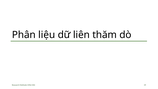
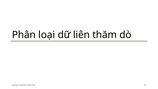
liệu: liệu -> loại
